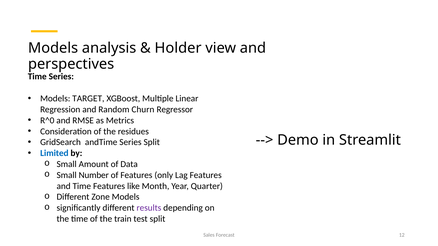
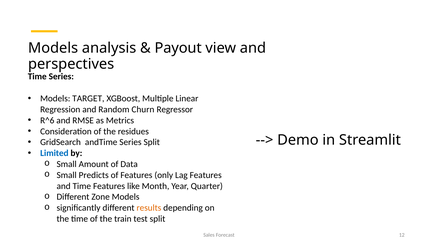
Holder: Holder -> Payout
R^0: R^0 -> R^6
Number: Number -> Predicts
results colour: purple -> orange
